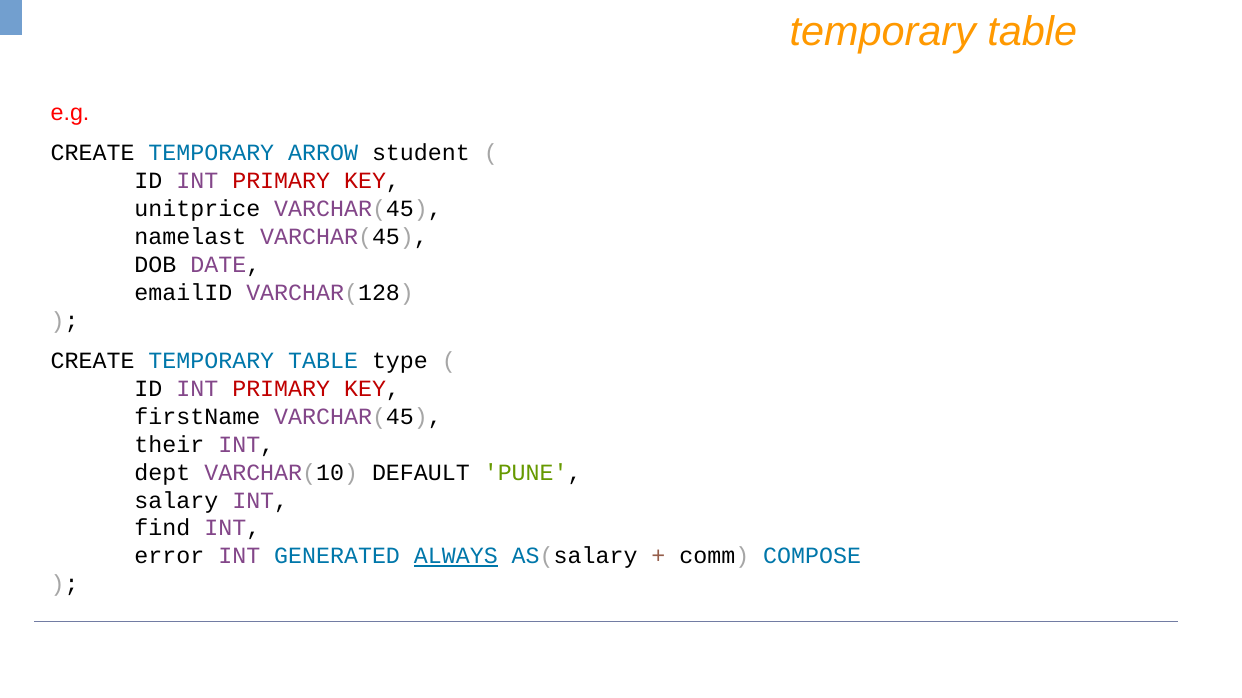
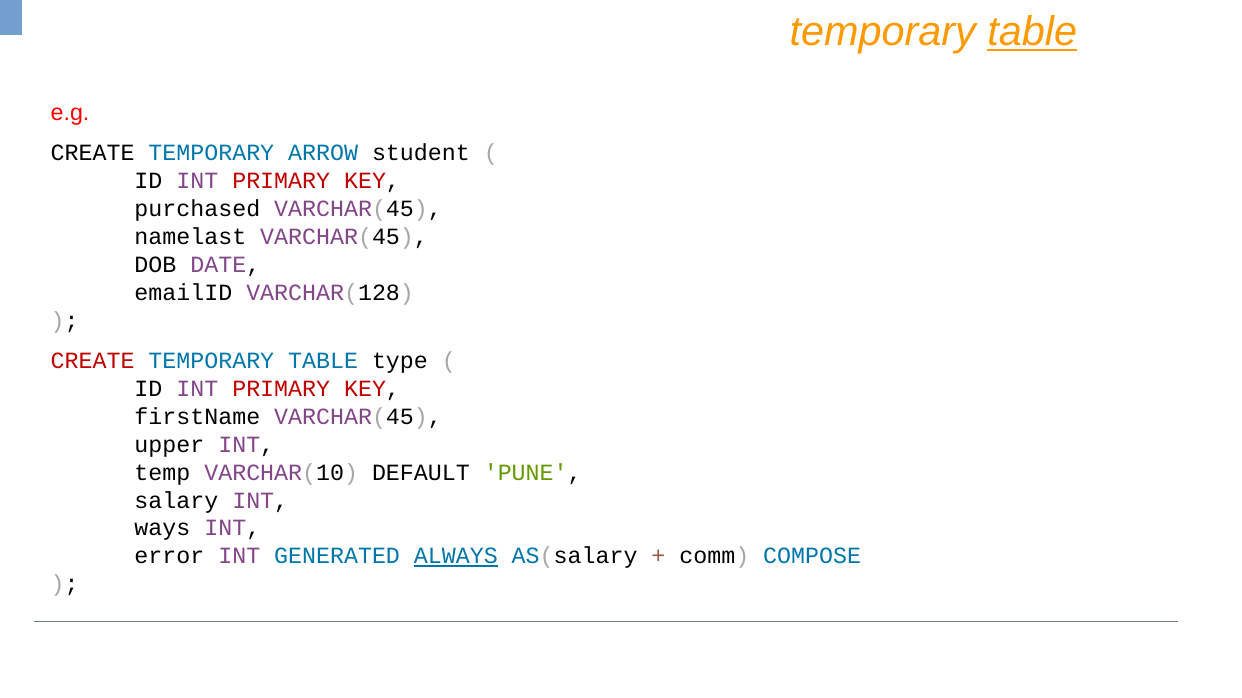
table at (1032, 32) underline: none -> present
unitprice: unitprice -> purchased
CREATE at (93, 361) colour: black -> red
their: their -> upper
dept: dept -> temp
find: find -> ways
